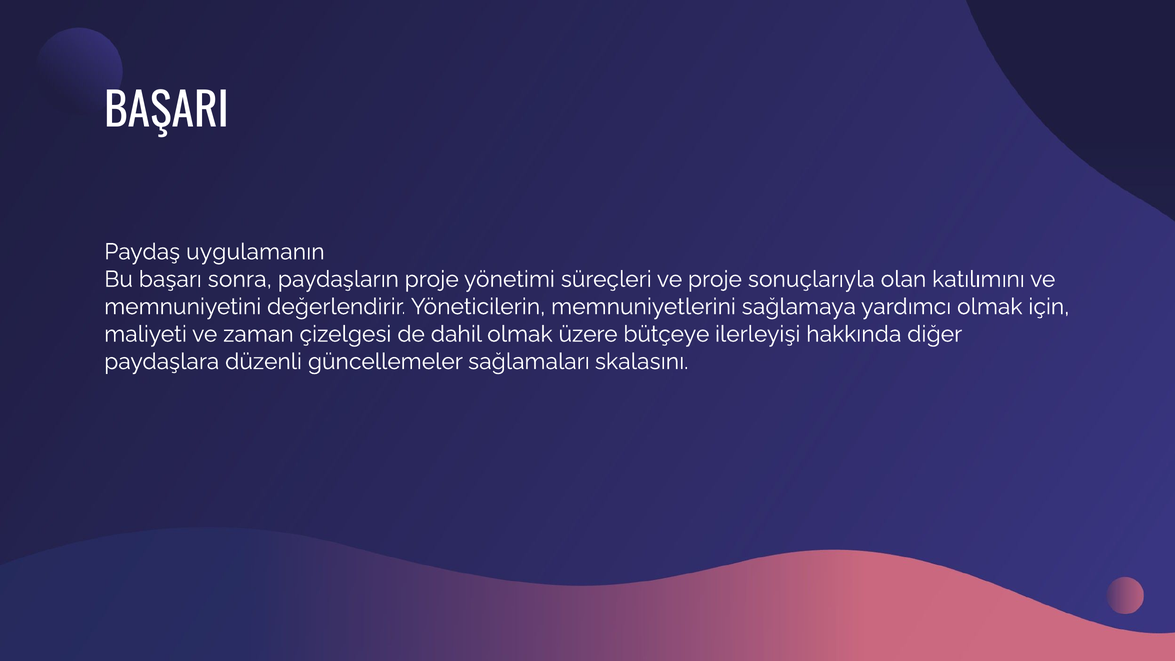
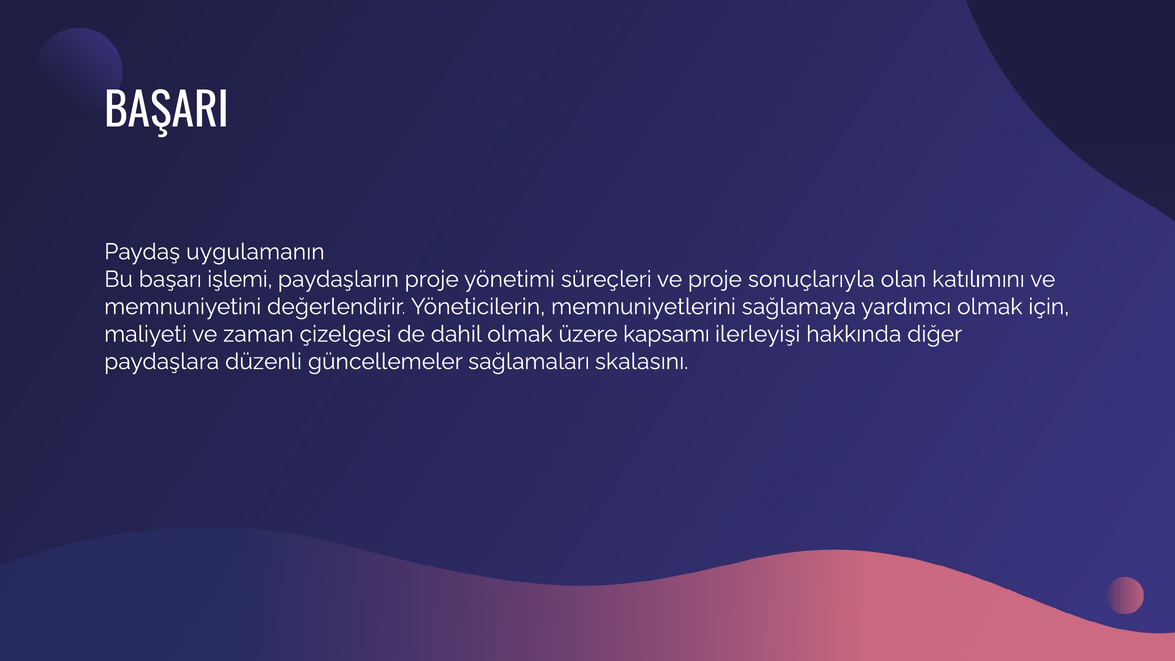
sonra: sonra -> işlemi
bütçeye: bütçeye -> kapsamı
